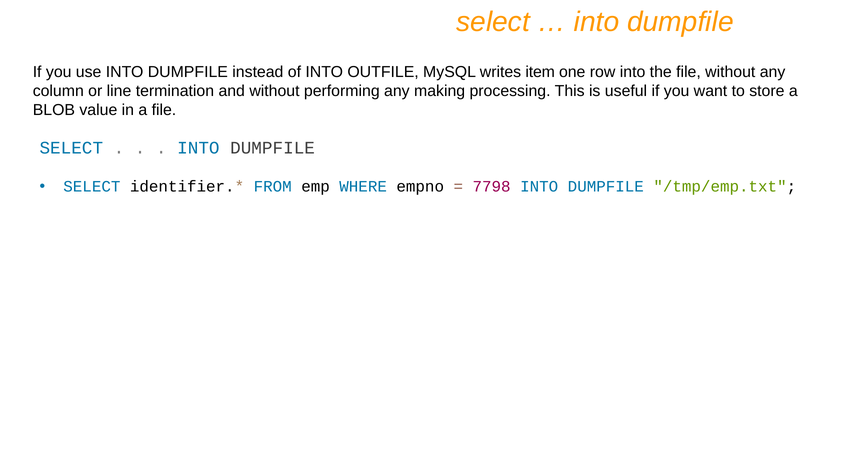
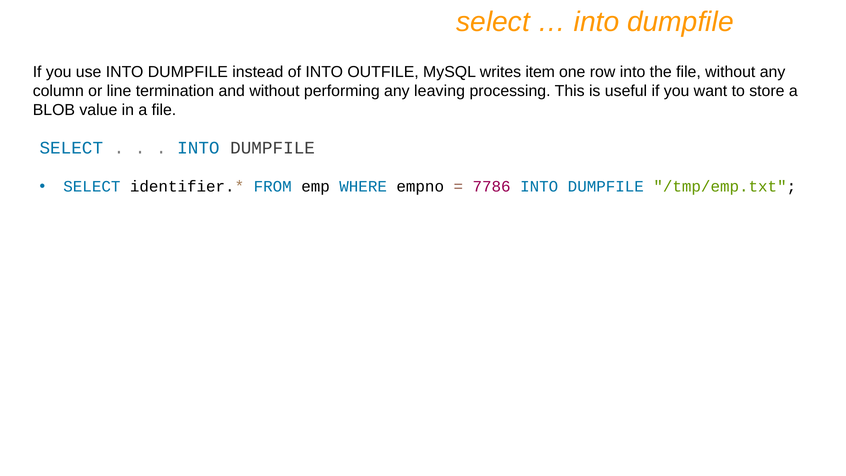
making: making -> leaving
7798: 7798 -> 7786
